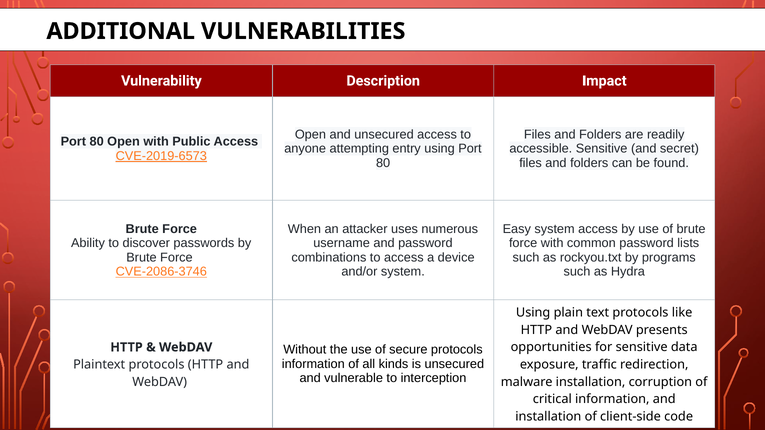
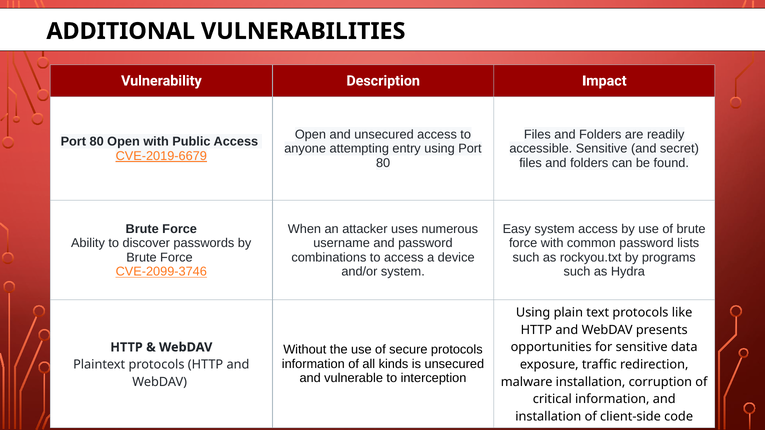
CVE-2019-6573: CVE-2019-6573 -> CVE-2019-6679
CVE-2086-3746: CVE-2086-3746 -> CVE-2099-3746
